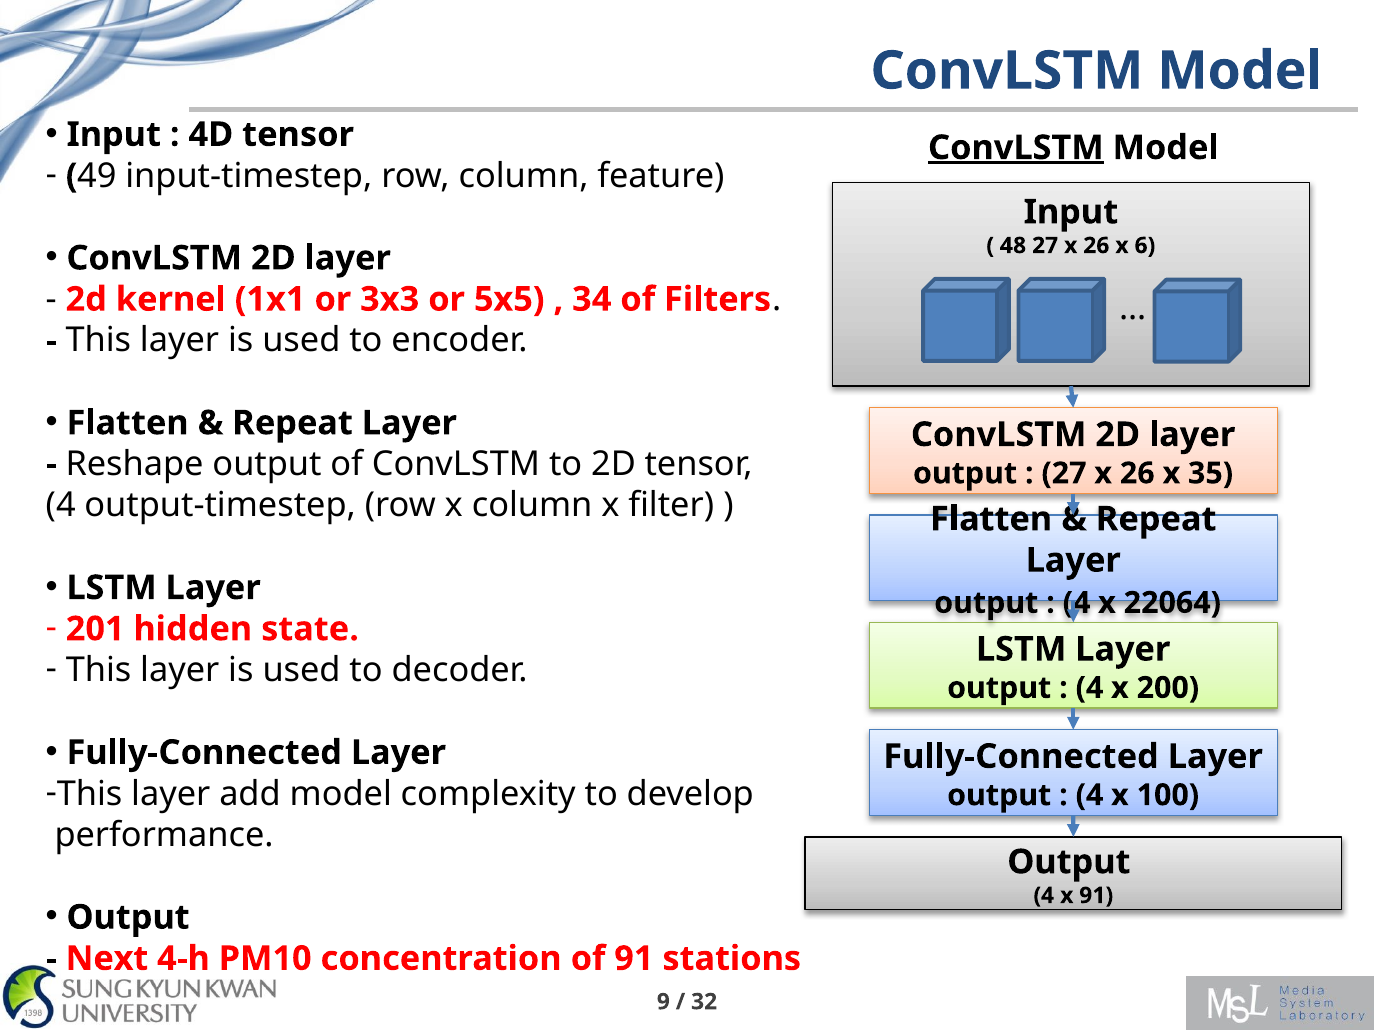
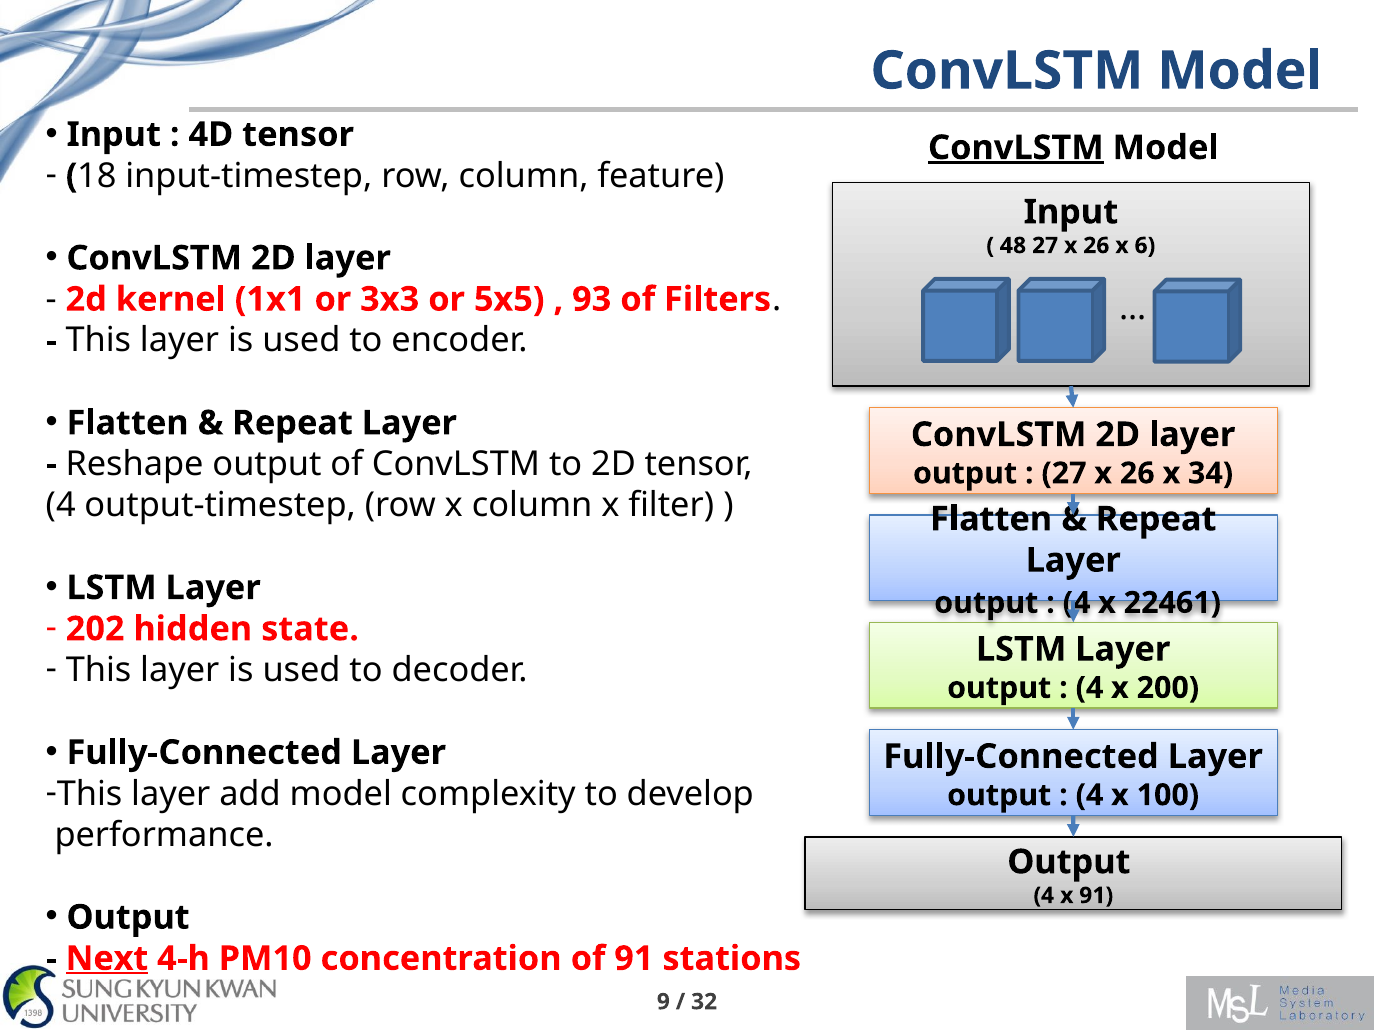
49: 49 -> 18
34: 34 -> 93
35: 35 -> 34
22064: 22064 -> 22461
201: 201 -> 202
Next underline: none -> present
